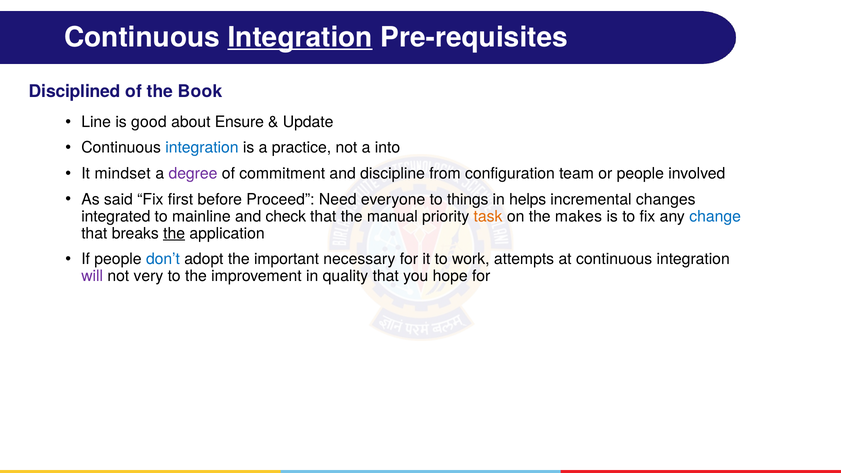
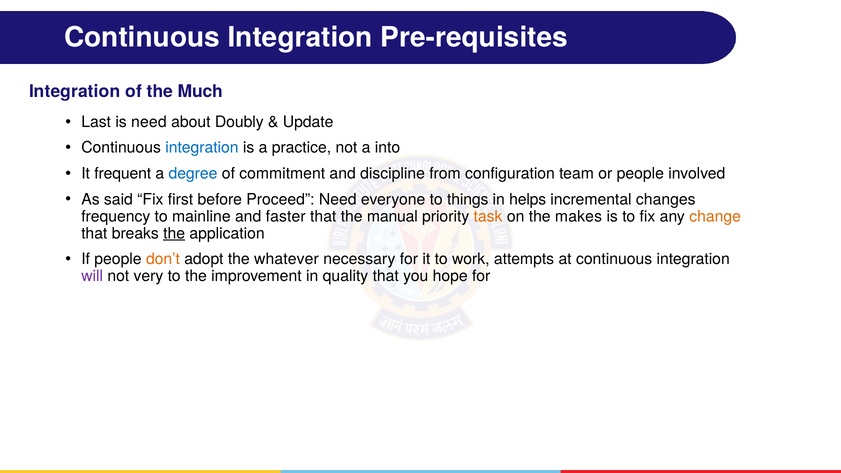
Integration at (300, 37) underline: present -> none
Disciplined at (75, 91): Disciplined -> Integration
Book: Book -> Much
Line: Line -> Last
is good: good -> need
Ensure: Ensure -> Doubly
mindset: mindset -> frequent
degree colour: purple -> blue
integrated: integrated -> frequency
check: check -> faster
change colour: blue -> orange
don’t colour: blue -> orange
important: important -> whatever
